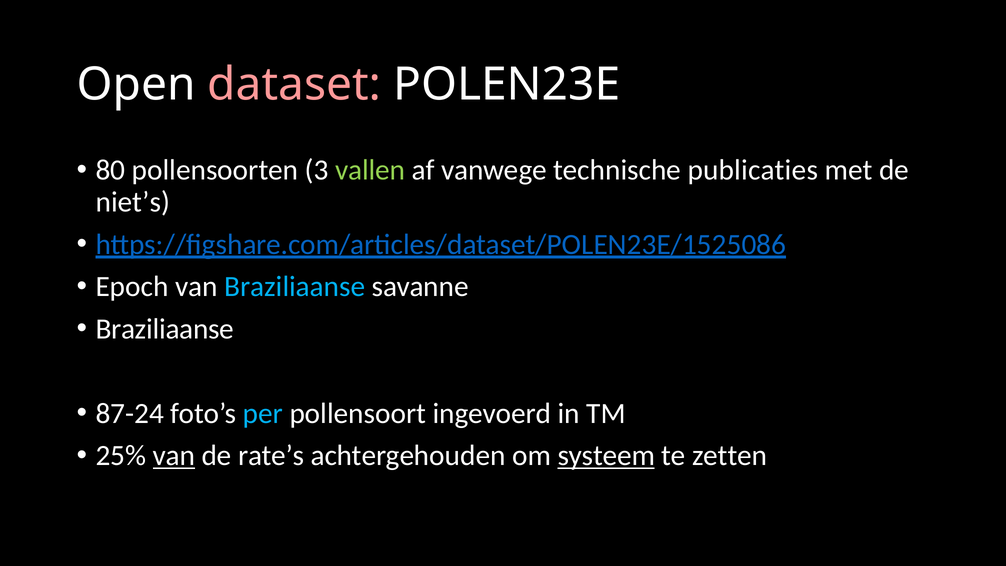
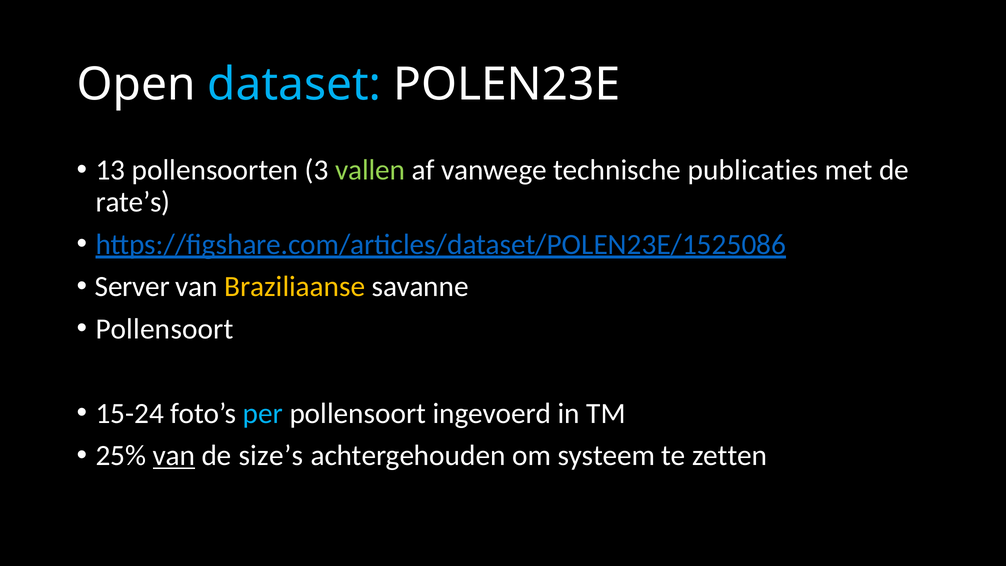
dataset colour: pink -> light blue
80: 80 -> 13
niet’s: niet’s -> rate’s
Epoch: Epoch -> Server
Braziliaanse at (295, 287) colour: light blue -> yellow
Braziliaanse at (165, 329): Braziliaanse -> Pollensoort
87-24: 87-24 -> 15-24
rate’s: rate’s -> size’s
systeem underline: present -> none
